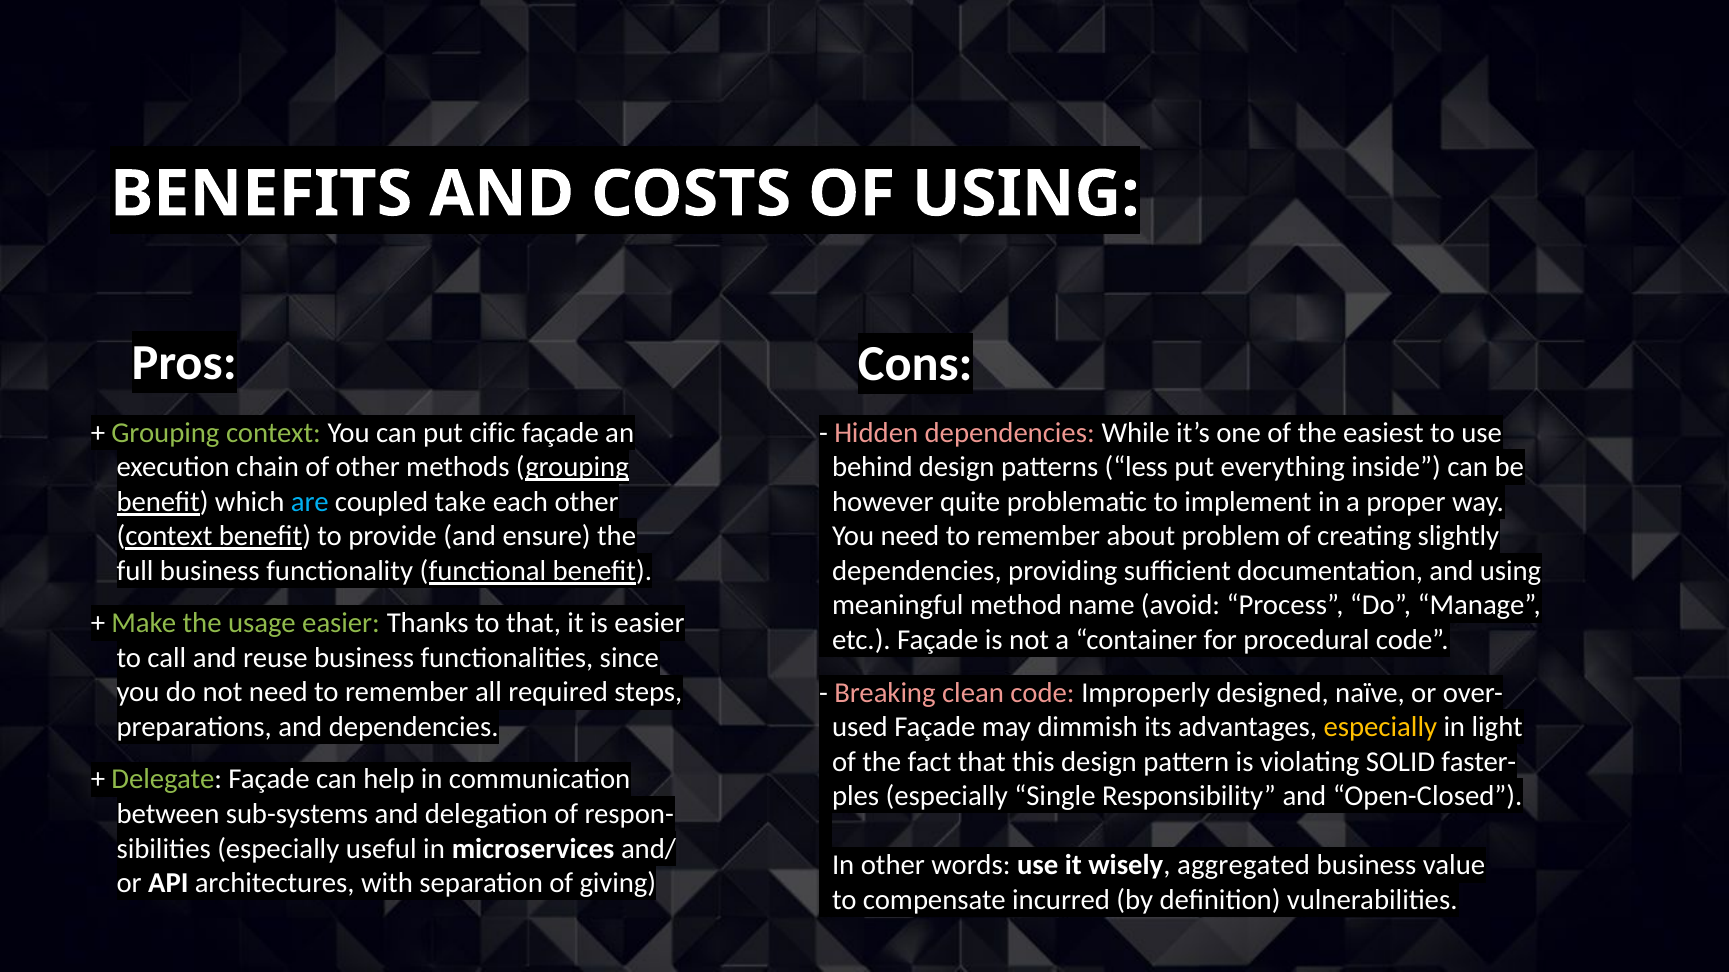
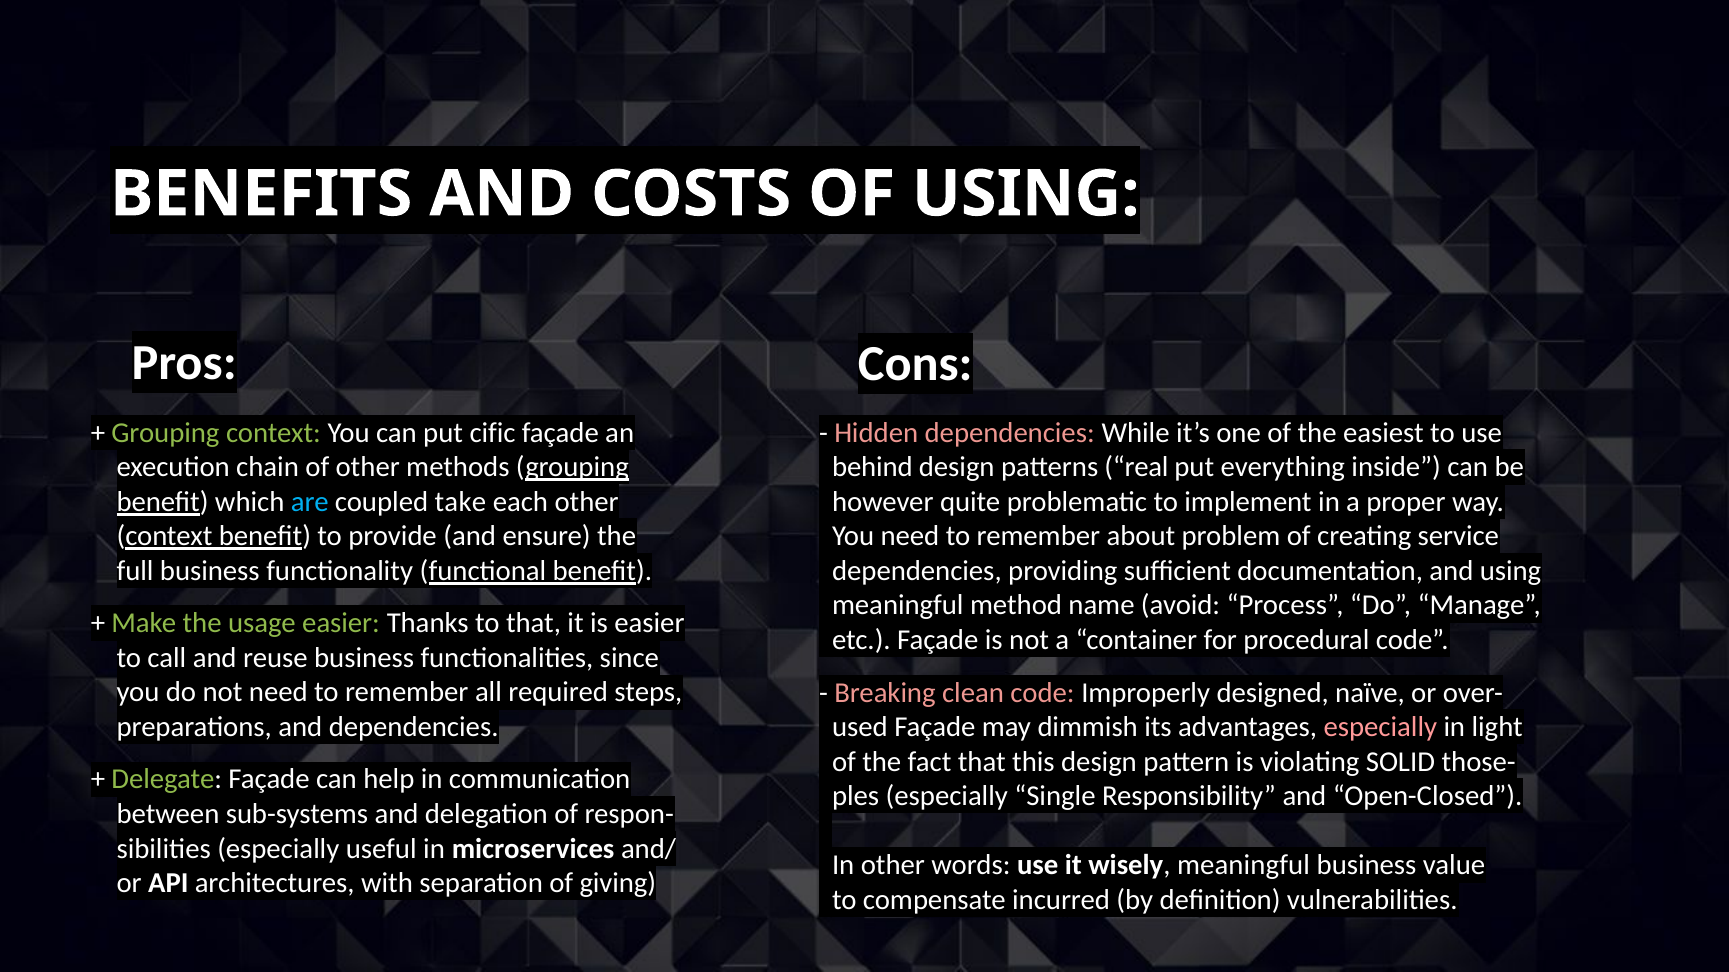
less: less -> real
slightly: slightly -> service
especially at (1380, 727) colour: yellow -> pink
faster-: faster- -> those-
wisely aggregated: aggregated -> meaningful
